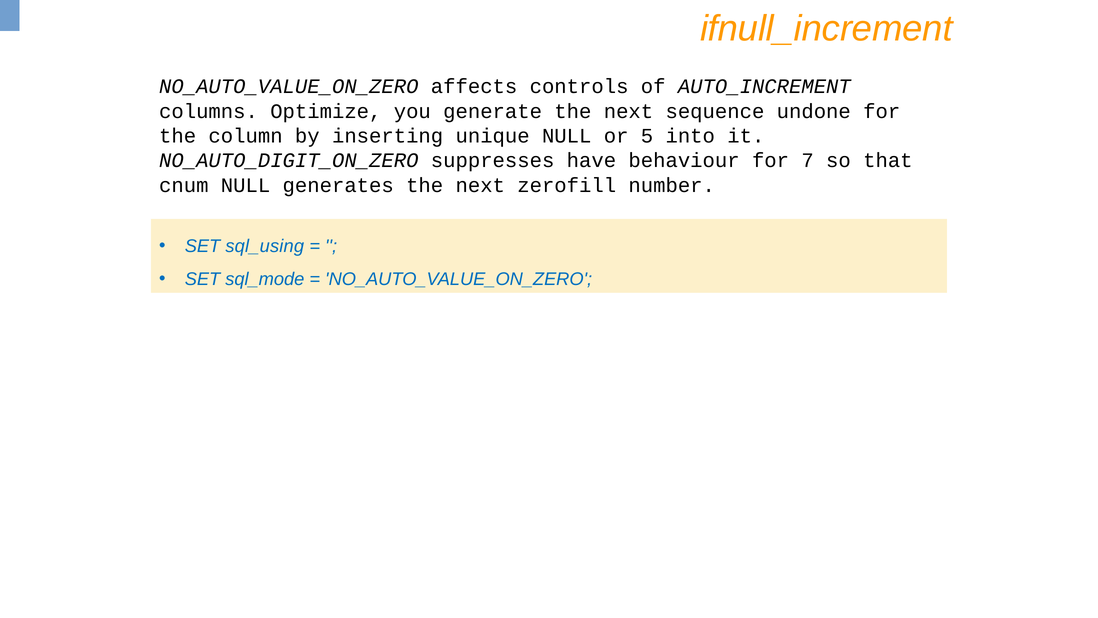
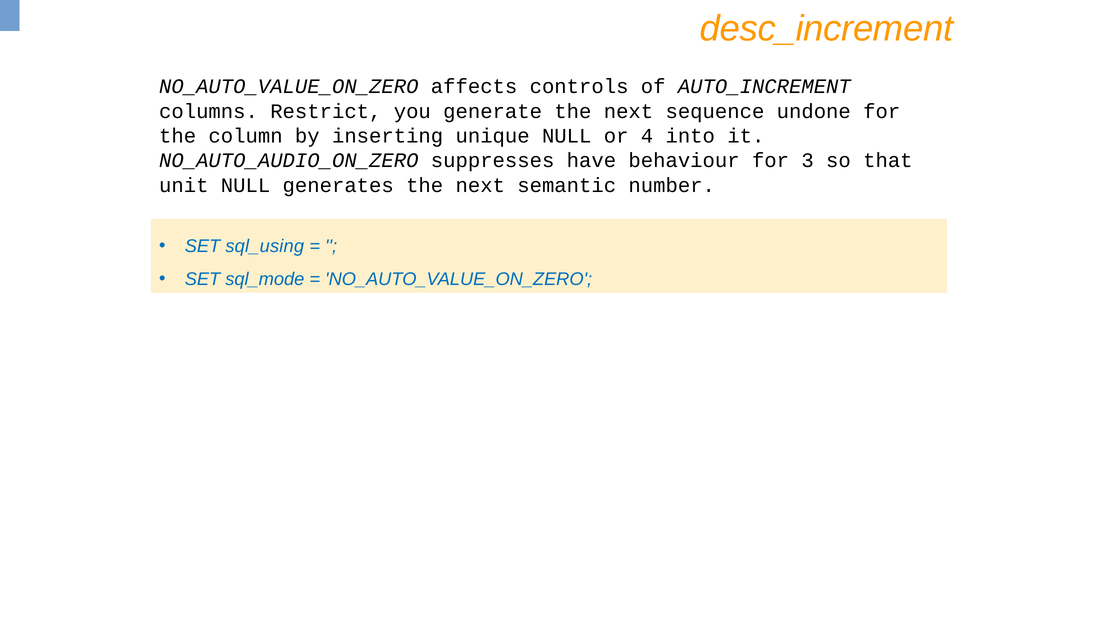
ifnull_increment: ifnull_increment -> desc_increment
Optimize: Optimize -> Restrict
5: 5 -> 4
NO_AUTO_DIGIT_ON_ZERO: NO_AUTO_DIGIT_ON_ZERO -> NO_AUTO_AUDIO_ON_ZERO
7: 7 -> 3
cnum: cnum -> unit
zerofill: zerofill -> semantic
